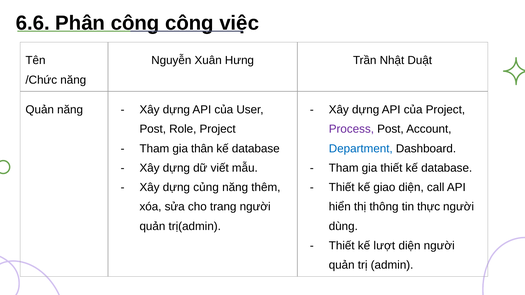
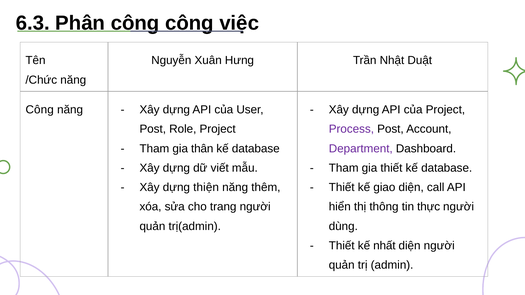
6.6: 6.6 -> 6.3
Quản at (40, 110): Quản -> Công
Department colour: blue -> purple
củng: củng -> thiện
lượt: lượt -> nhất
